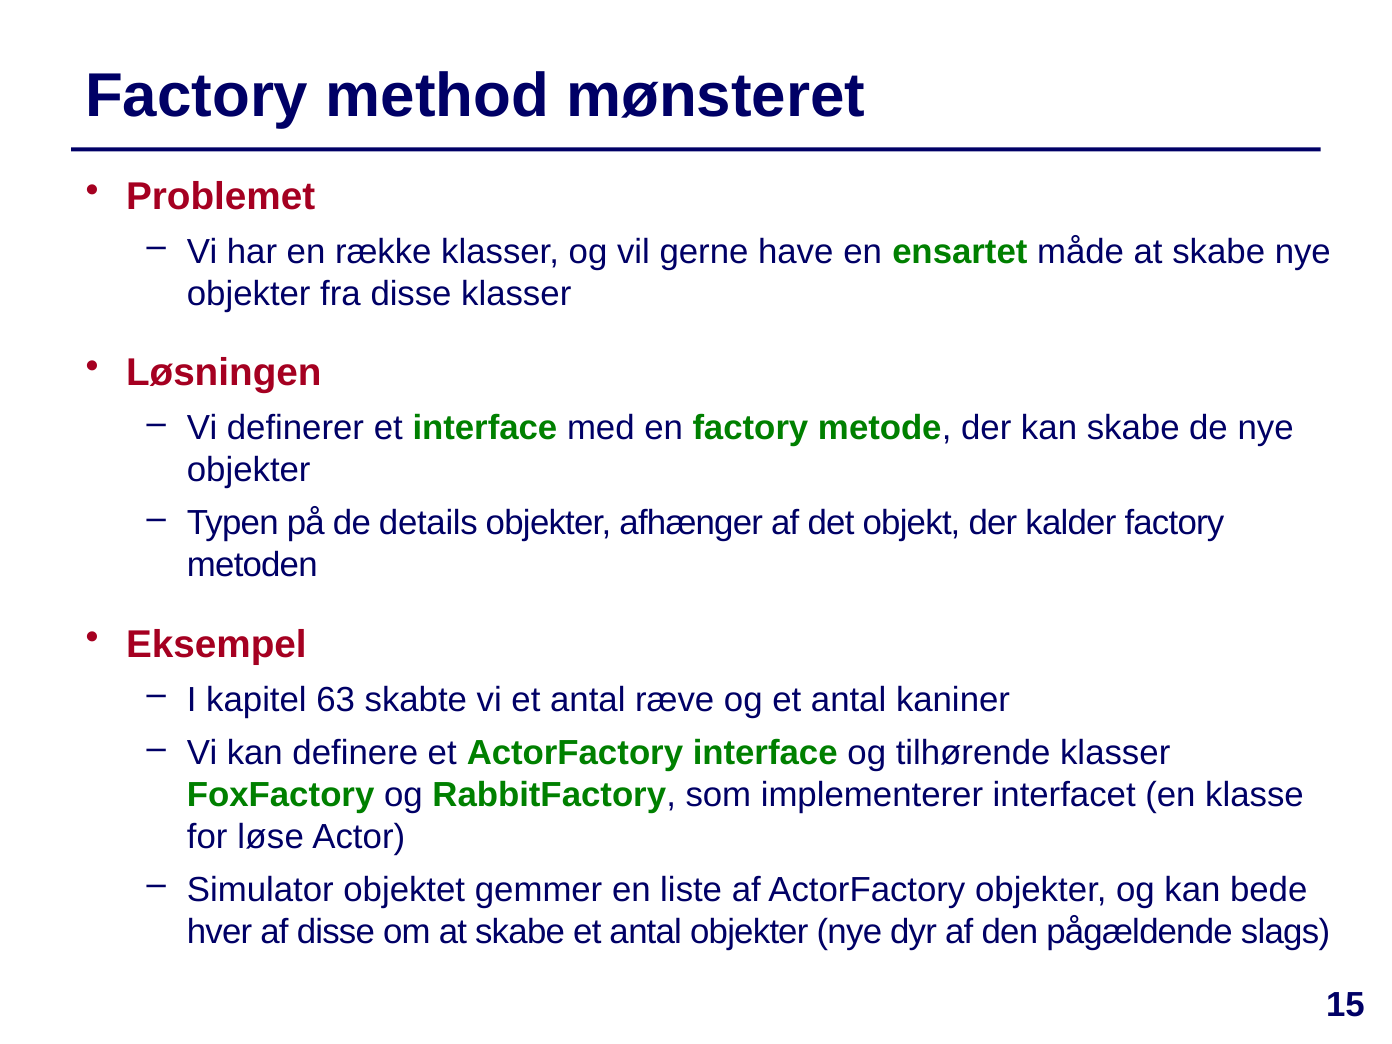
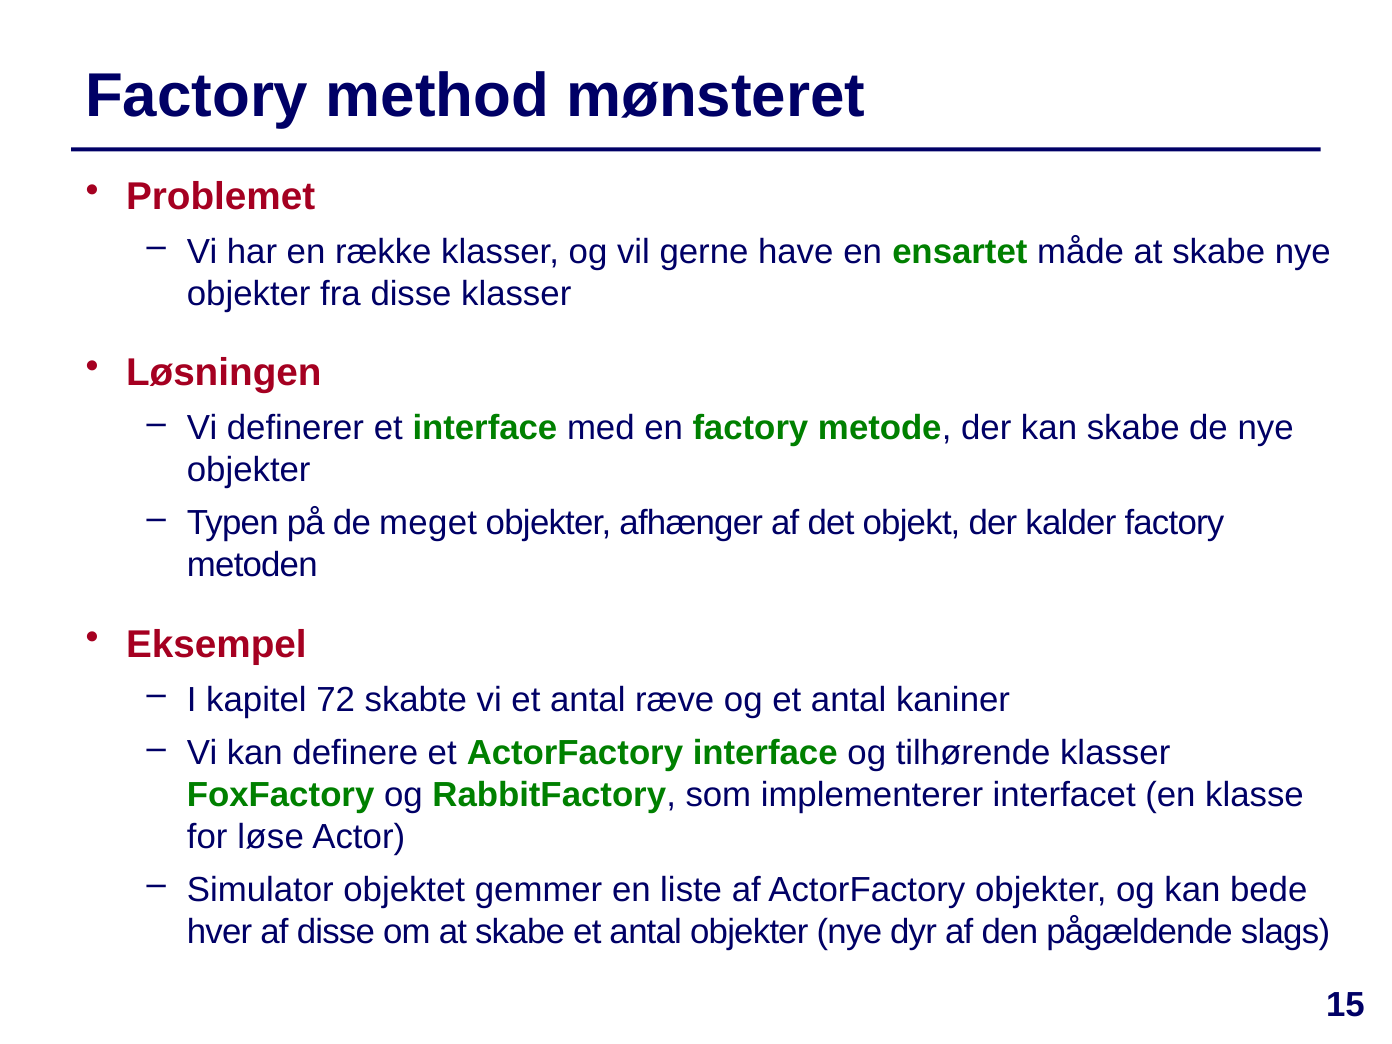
details: details -> meget
63: 63 -> 72
